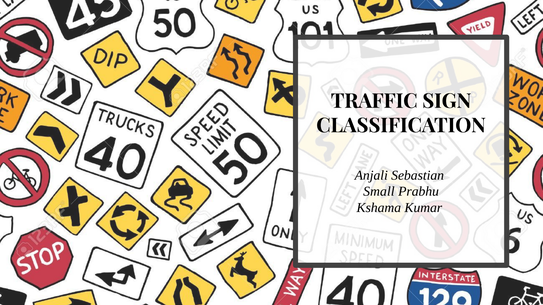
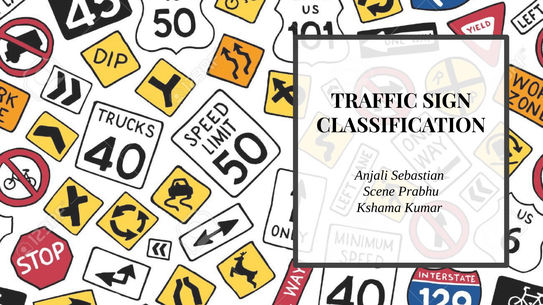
Small: Small -> Scene
